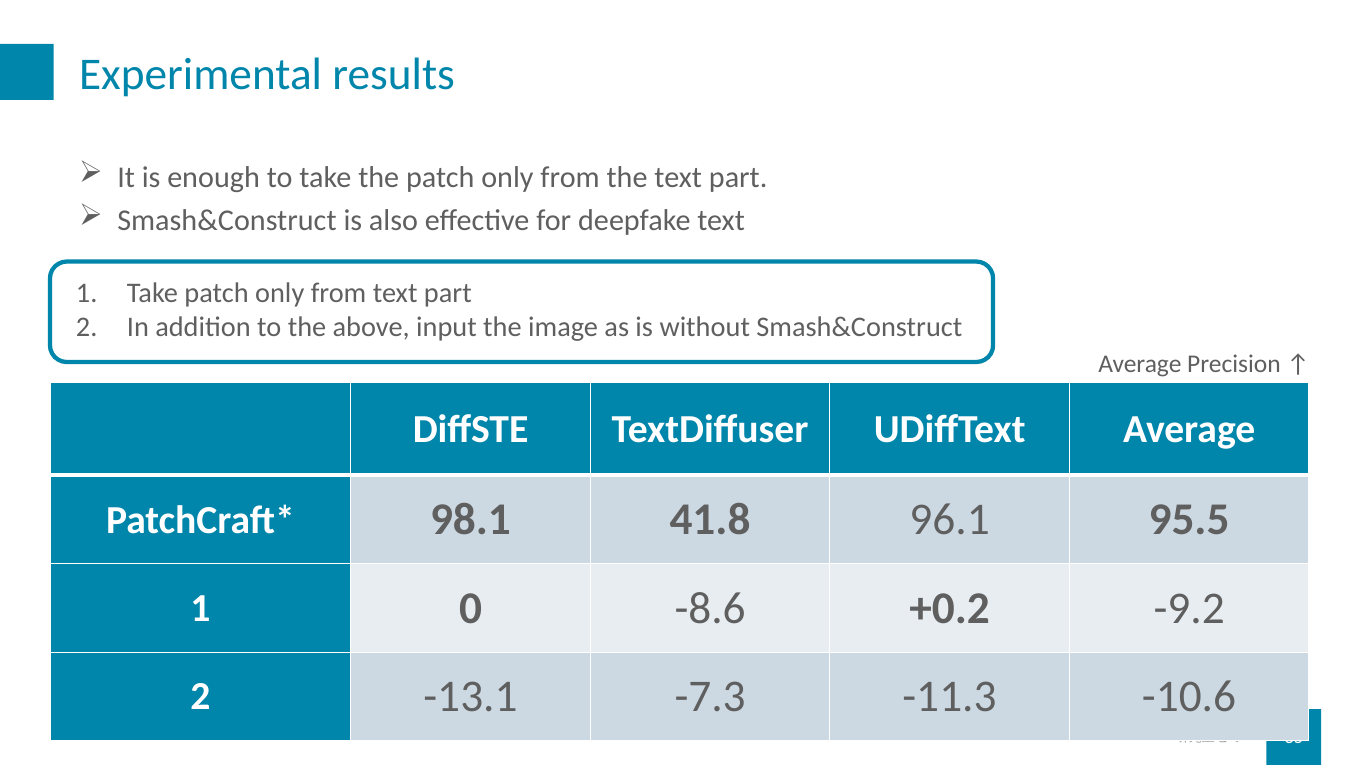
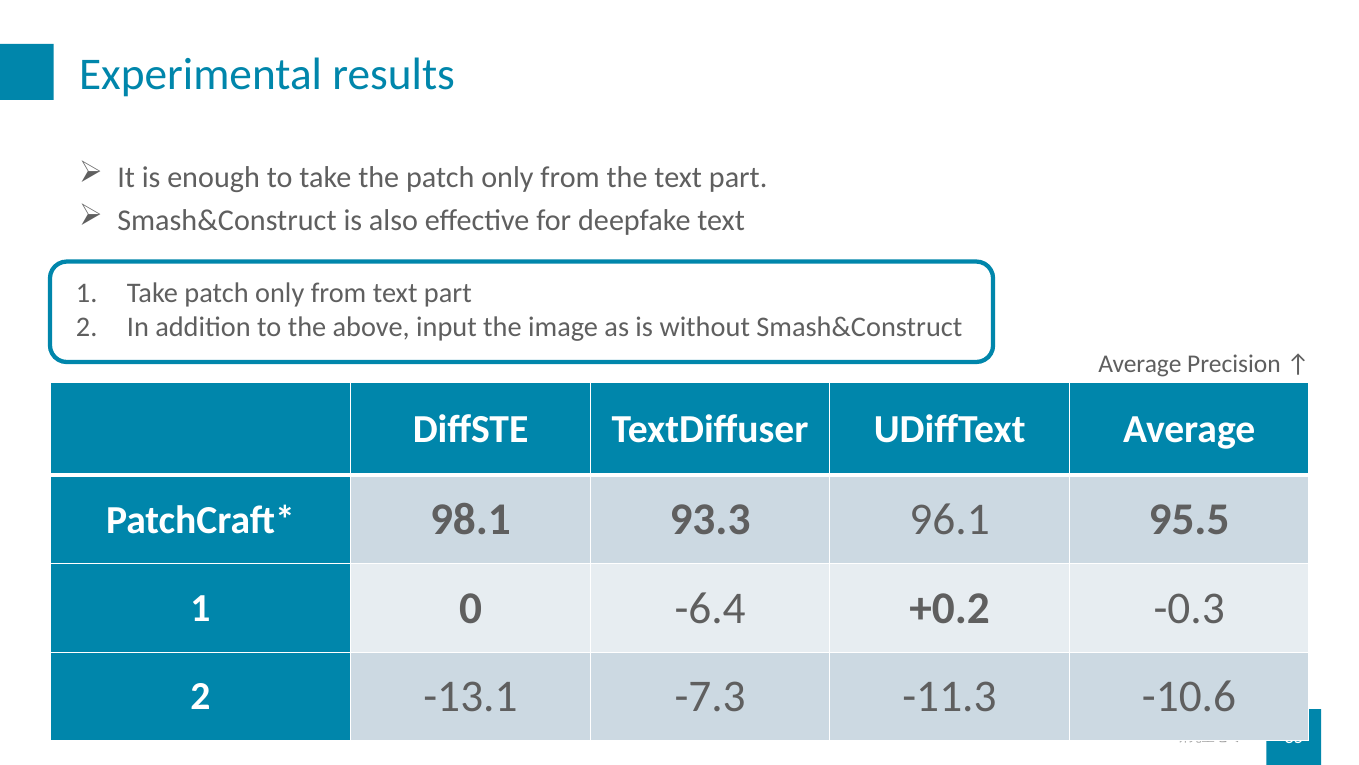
41.8: 41.8 -> 93.3
-8.6: -8.6 -> -6.4
-9.2: -9.2 -> -0.3
